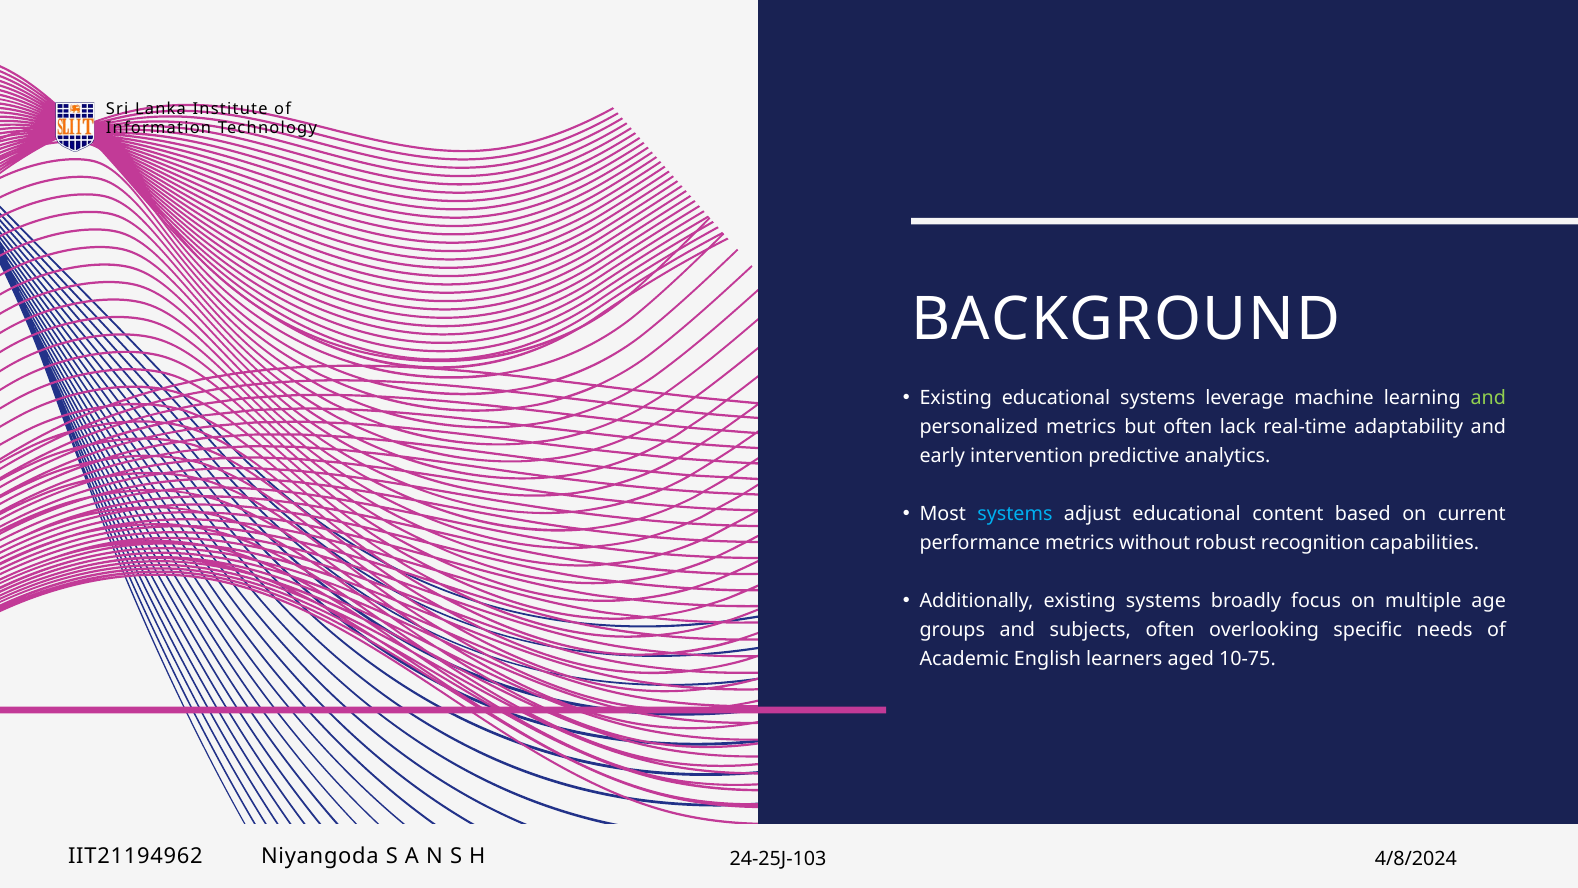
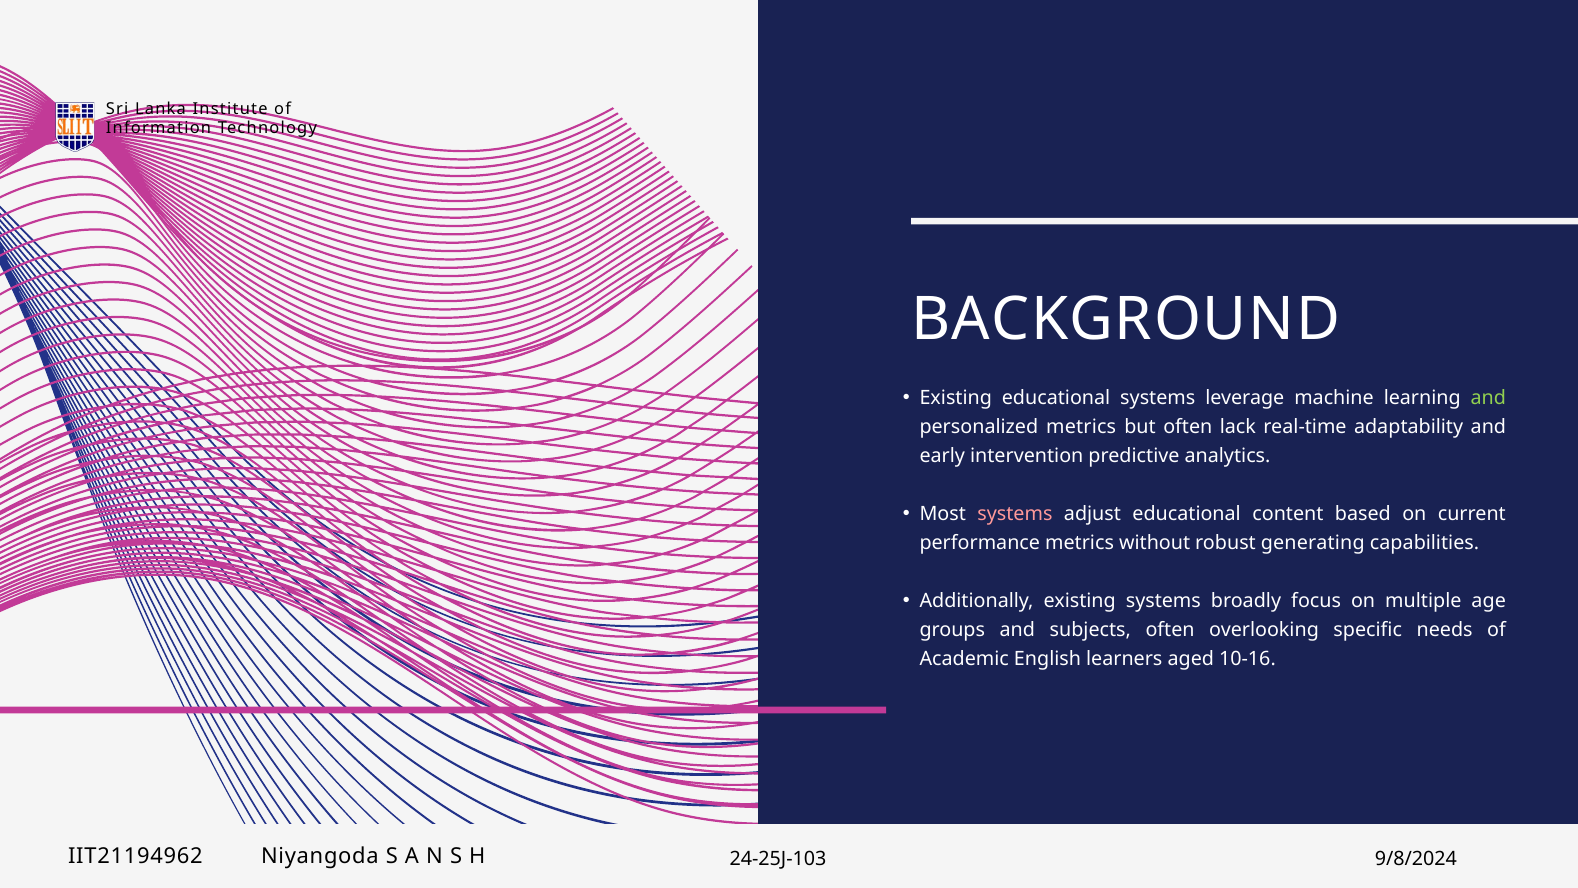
systems at (1015, 514) colour: light blue -> pink
recognition: recognition -> generating
10-75: 10-75 -> 10-16
4/8/2024: 4/8/2024 -> 9/8/2024
